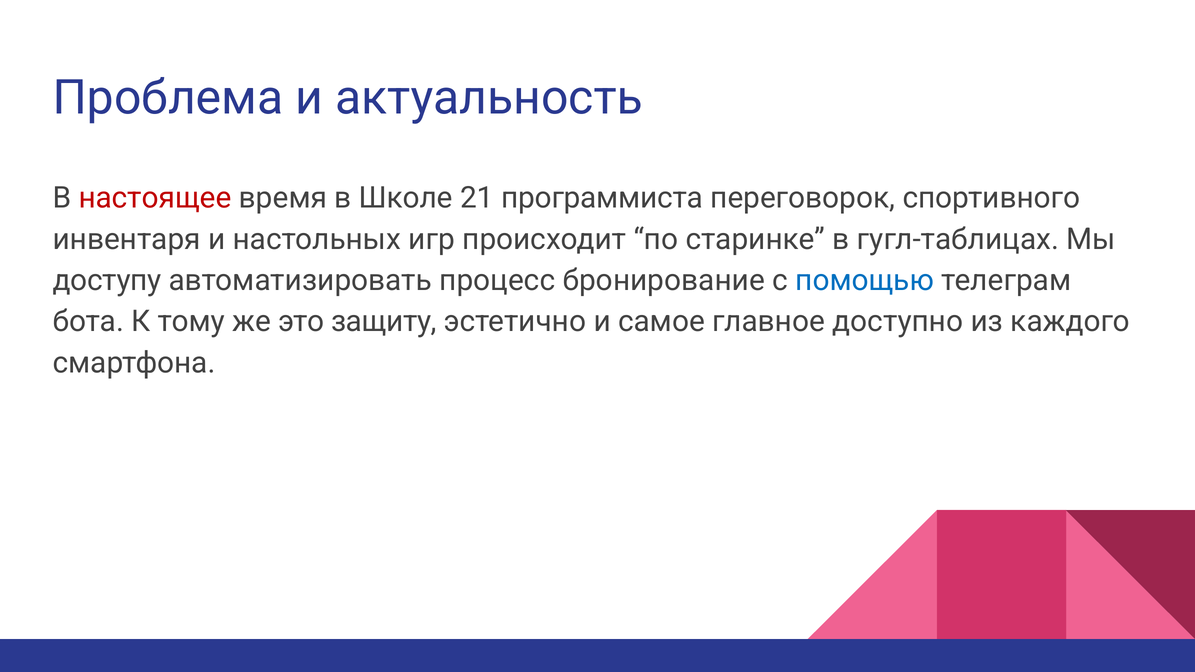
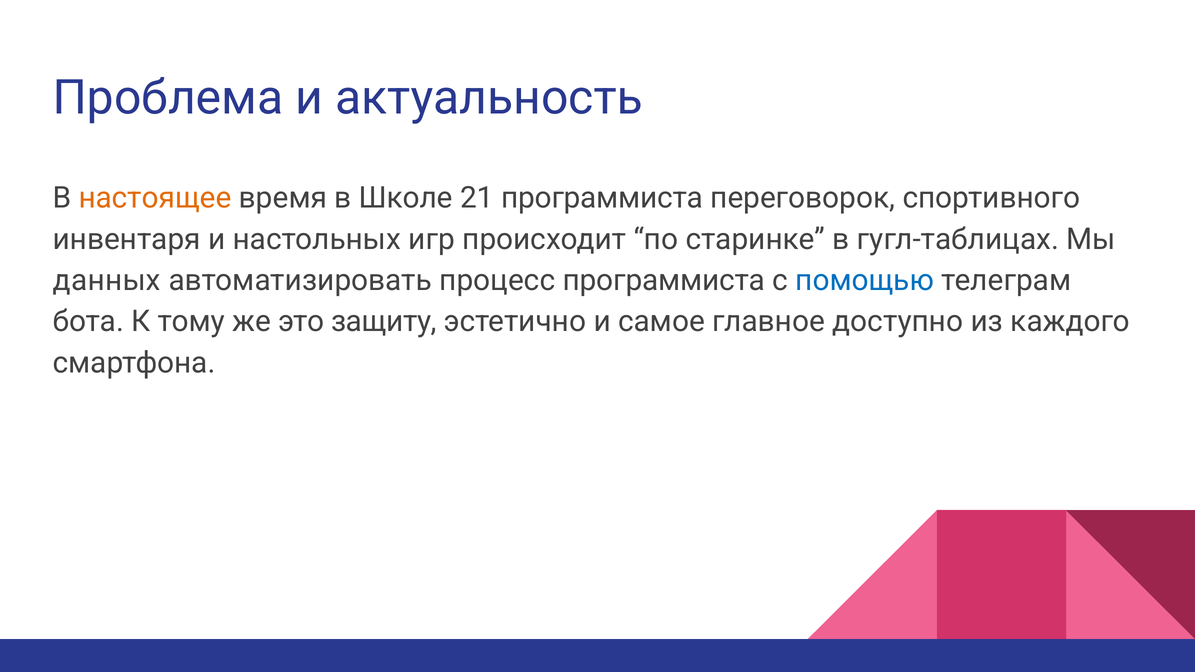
настоящее colour: red -> orange
доступу: доступу -> данных
процесс бронирование: бронирование -> программиста
